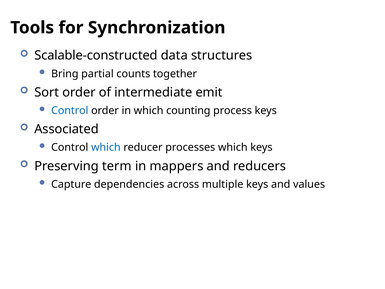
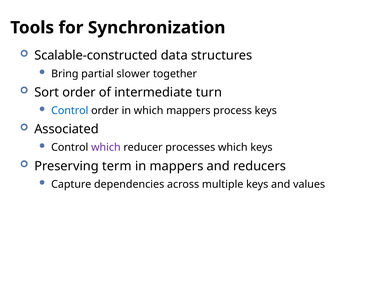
counts: counts -> slower
emit: emit -> turn
which counting: counting -> mappers
which at (106, 147) colour: blue -> purple
